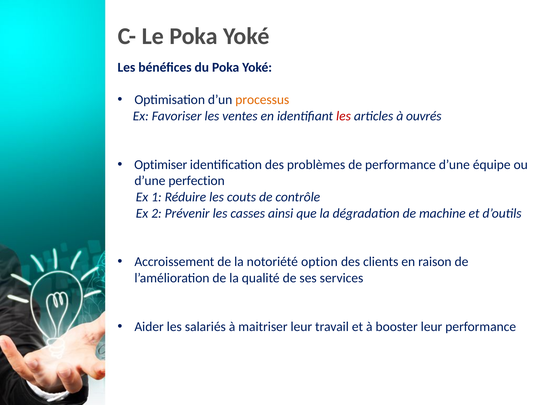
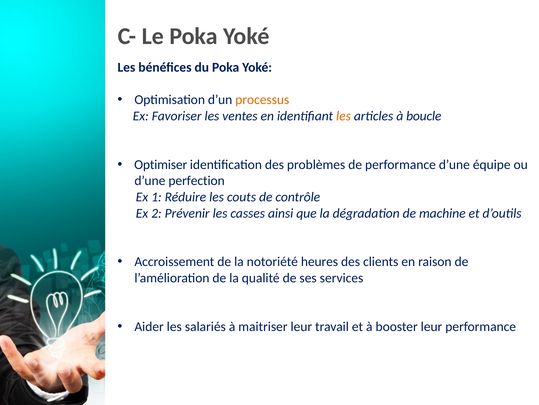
les at (344, 116) colour: red -> orange
ouvrés: ouvrés -> boucle
option: option -> heures
